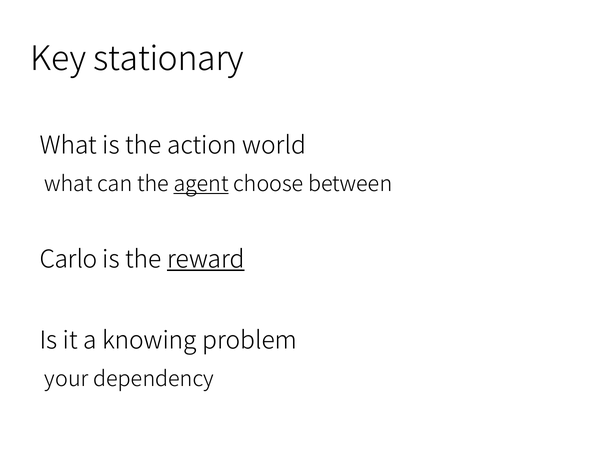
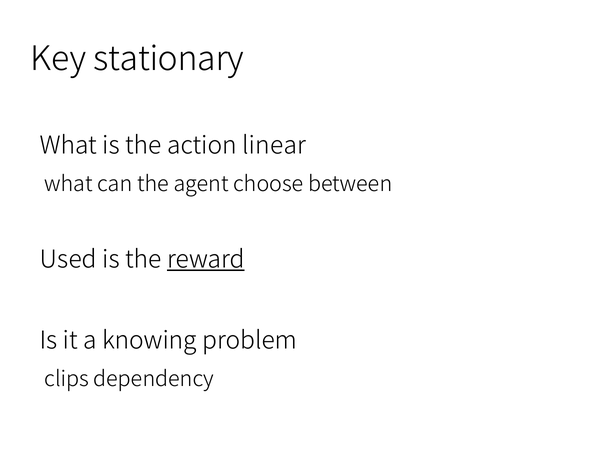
world: world -> linear
agent underline: present -> none
Carlo: Carlo -> Used
your: your -> clips
